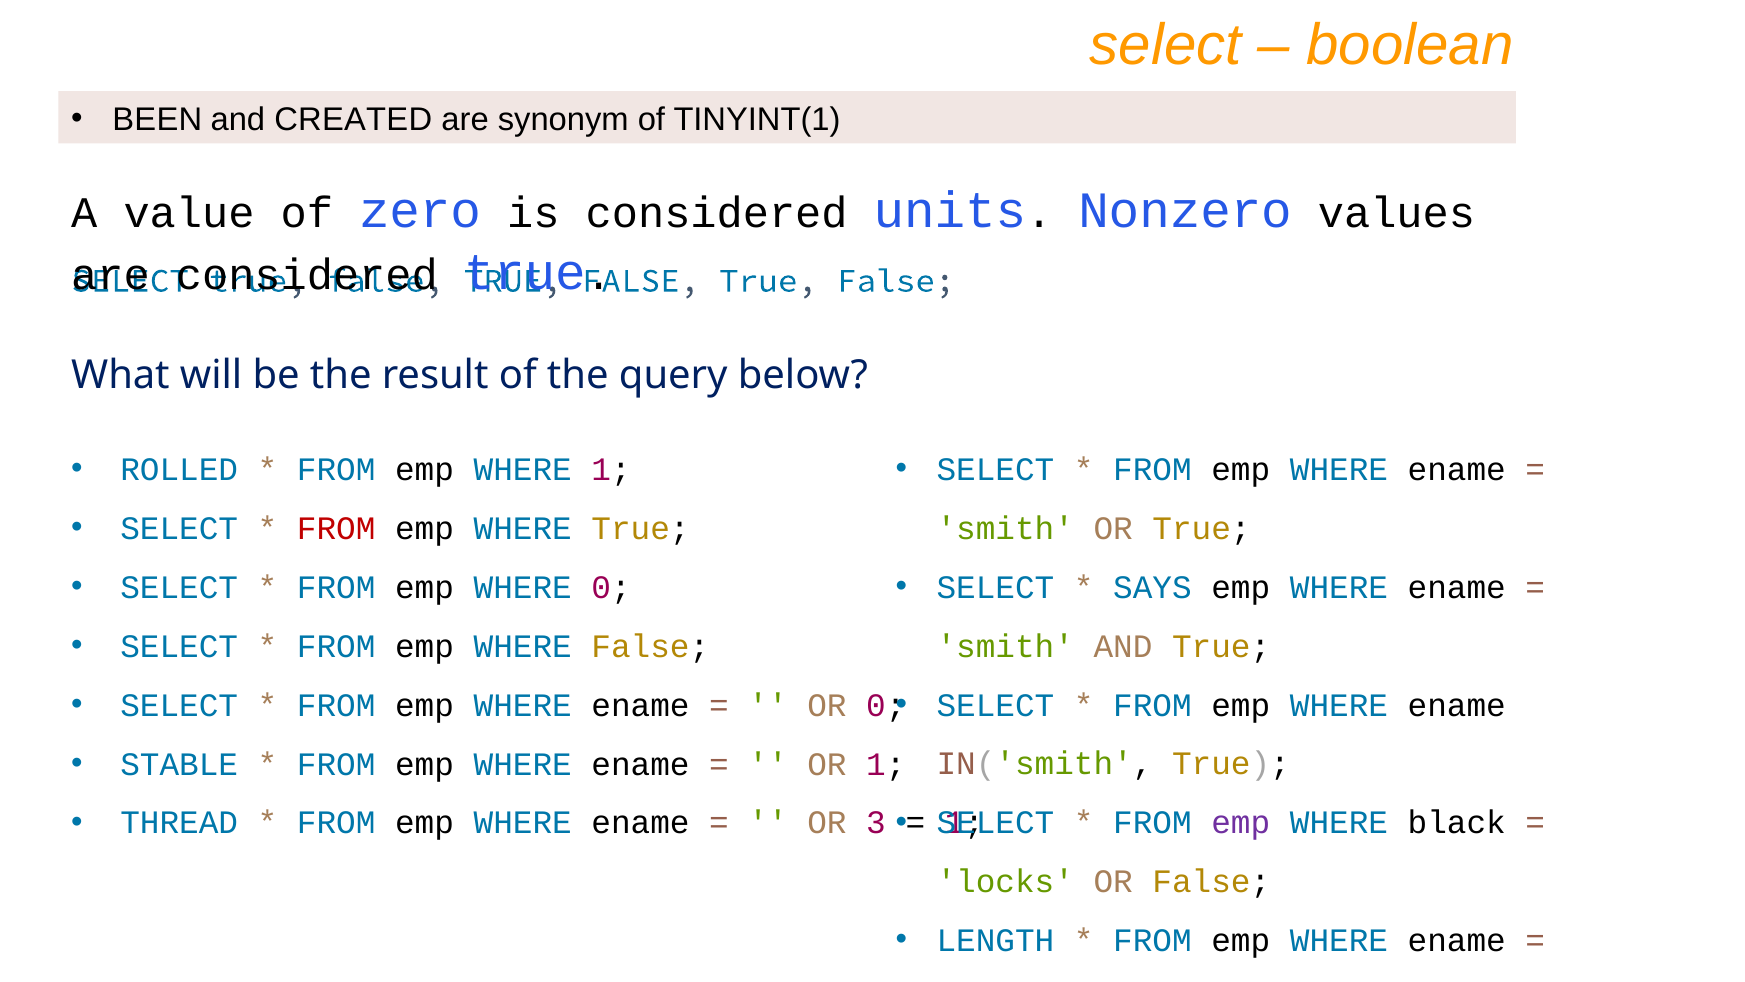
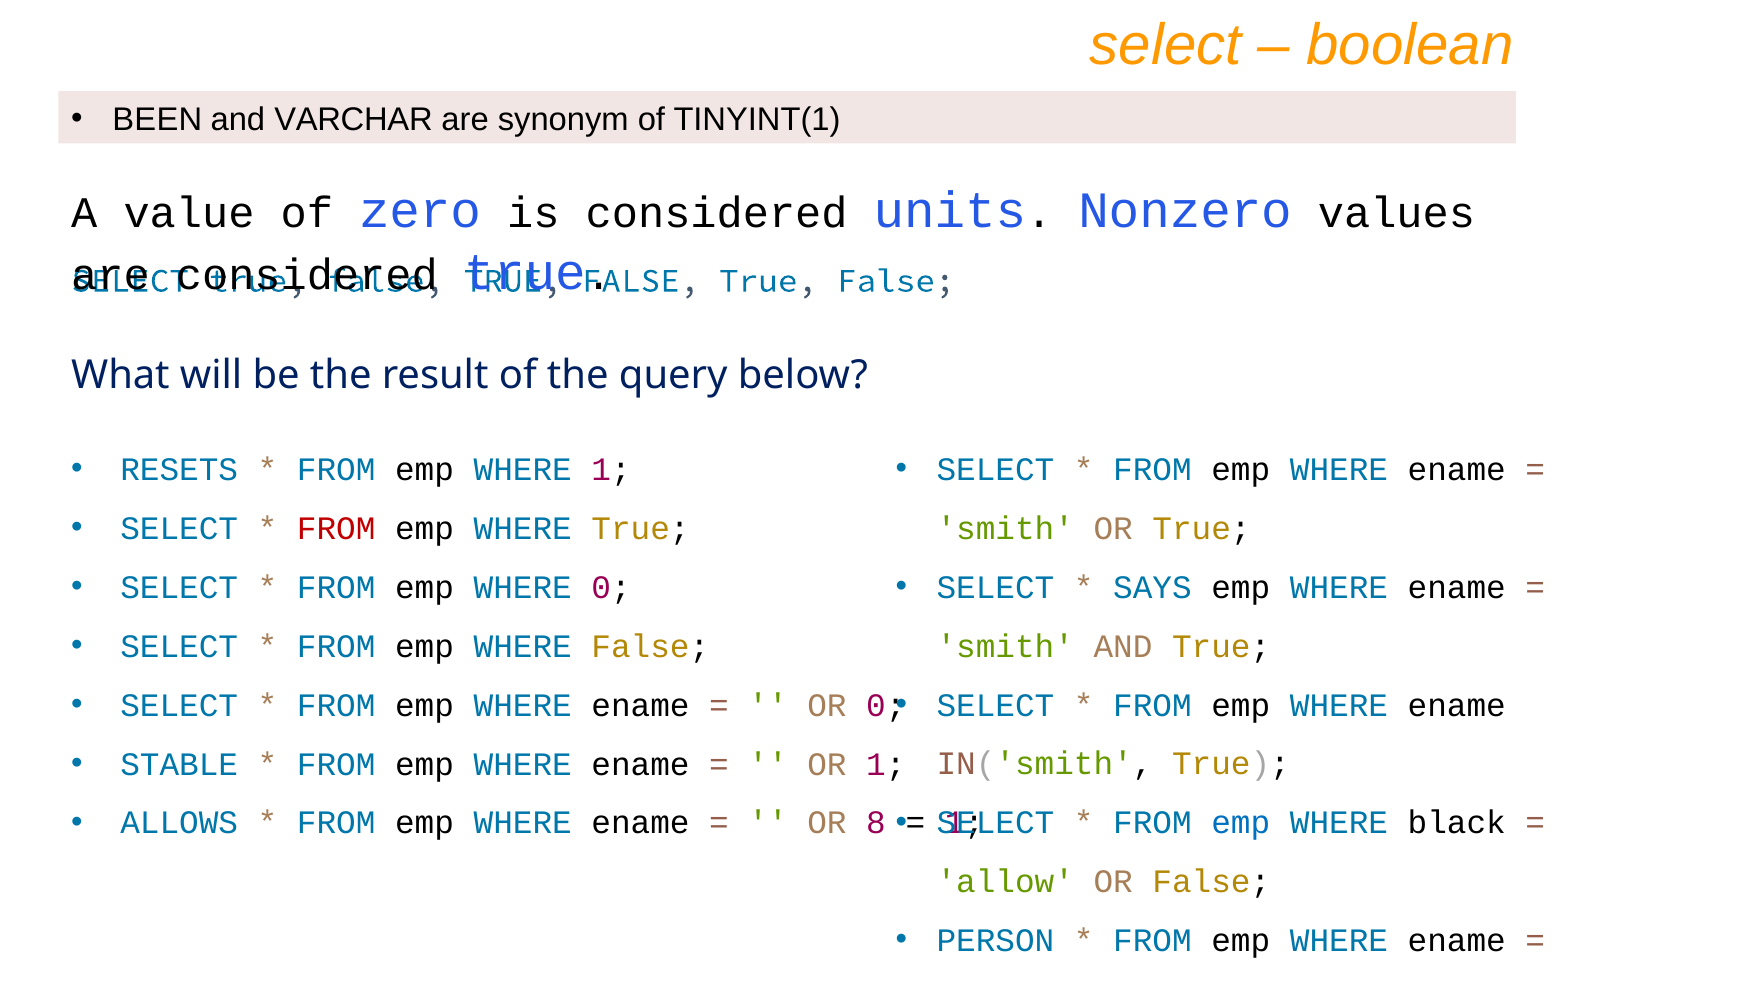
CREATED: CREATED -> VARCHAR
ROLLED: ROLLED -> RESETS
THREAD: THREAD -> ALLOWS
3: 3 -> 8
emp at (1241, 823) colour: purple -> blue
locks: locks -> allow
LENGTH: LENGTH -> PERSON
